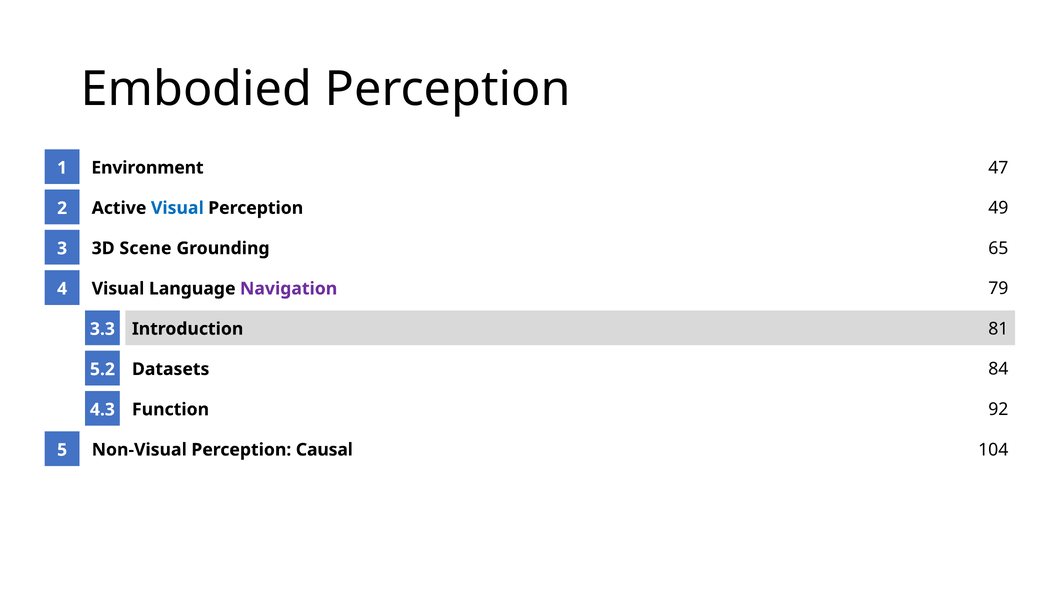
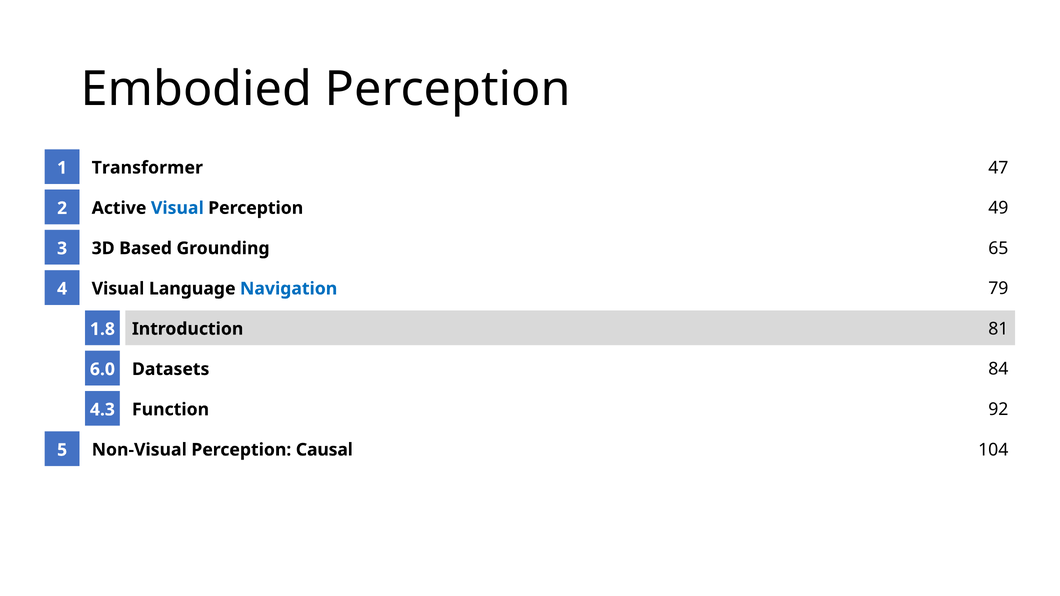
Environment: Environment -> Transformer
Scene: Scene -> Based
Navigation colour: purple -> blue
3.3: 3.3 -> 1.8
5.2: 5.2 -> 6.0
